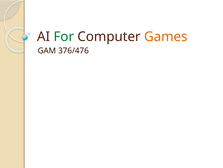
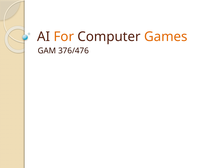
For colour: green -> orange
